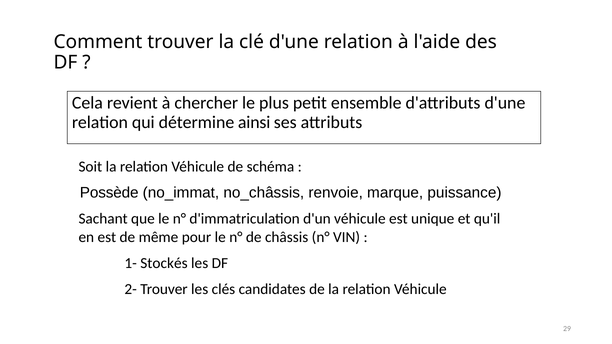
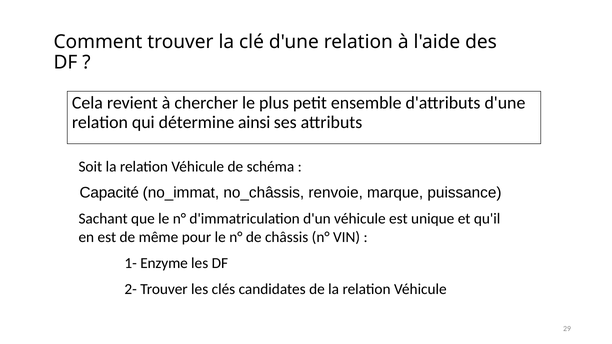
Possède: Possède -> Capacité
Stockés: Stockés -> Enzyme
